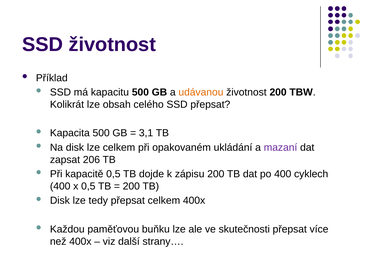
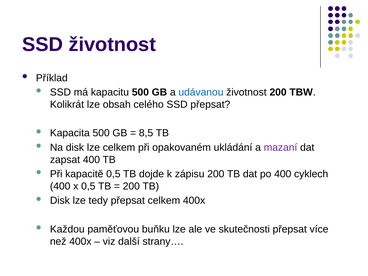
udávanou colour: orange -> blue
3,1: 3,1 -> 8,5
zapsat 206: 206 -> 400
